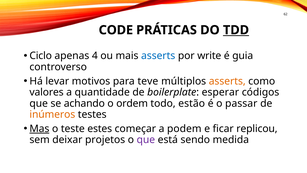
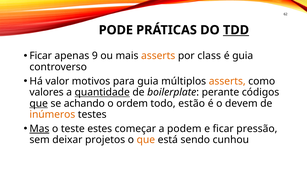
CODE: CODE -> PODE
Ciclo at (41, 56): Ciclo -> Ficar
4: 4 -> 9
asserts at (158, 56) colour: blue -> orange
write: write -> class
levar: levar -> valor
para teve: teve -> guia
quantidade underline: none -> present
esperar: esperar -> perante
que at (39, 103) underline: none -> present
passar: passar -> devem
replicou: replicou -> pressão
que at (146, 140) colour: purple -> orange
medida: medida -> cunhou
